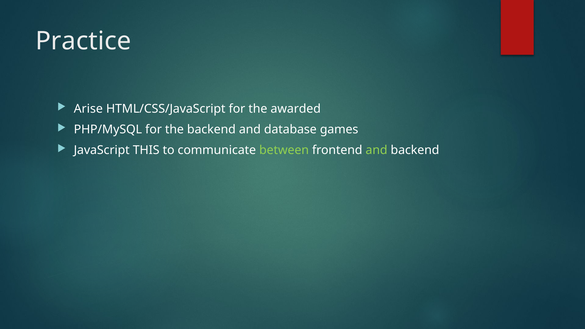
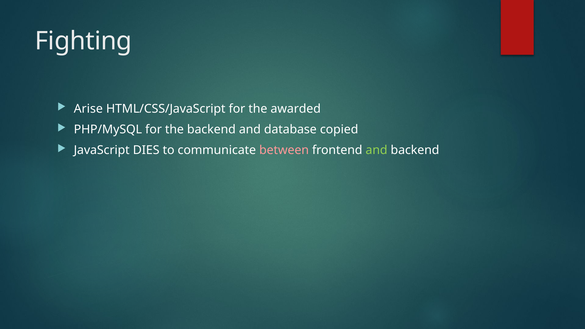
Practice: Practice -> Fighting
games: games -> copied
THIS: THIS -> DIES
between colour: light green -> pink
